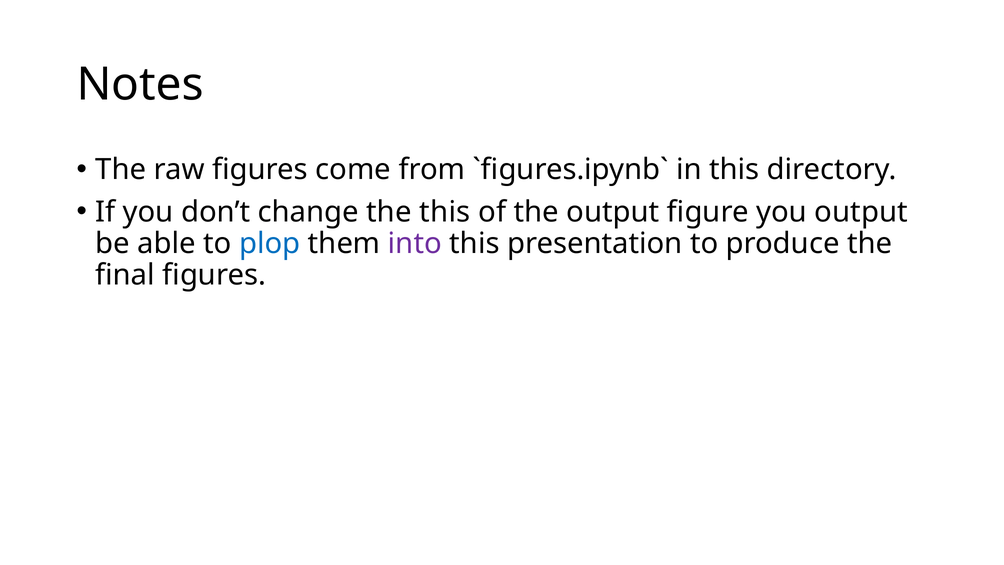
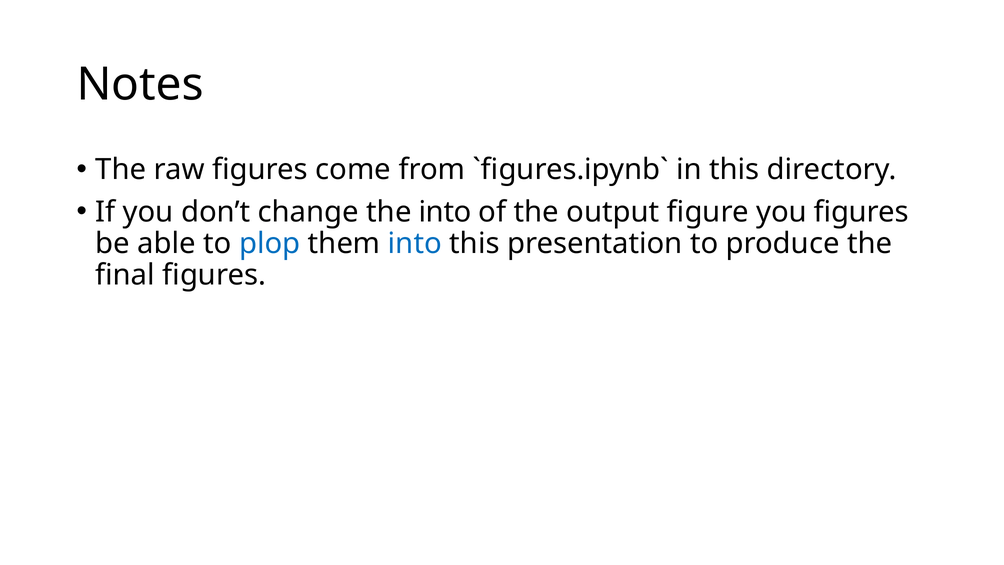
the this: this -> into
you output: output -> figures
into at (415, 243) colour: purple -> blue
